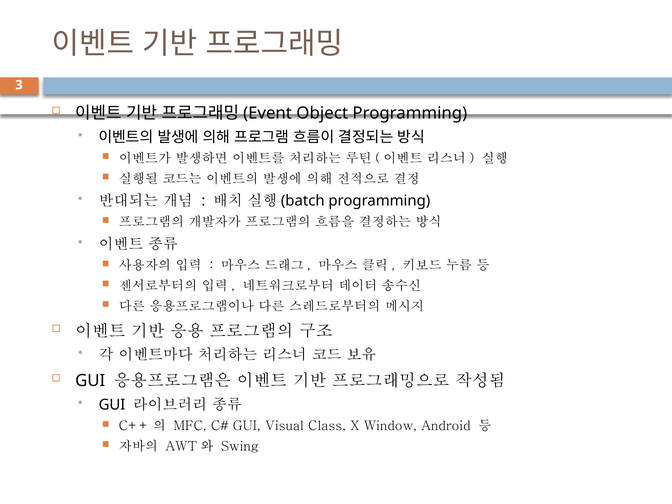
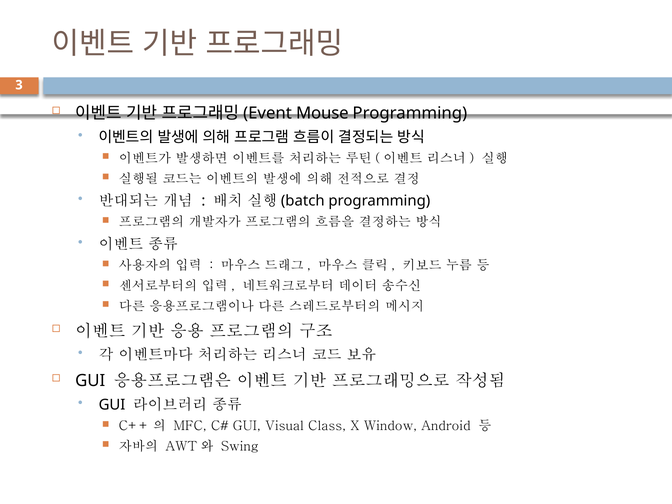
Object: Object -> Mouse
